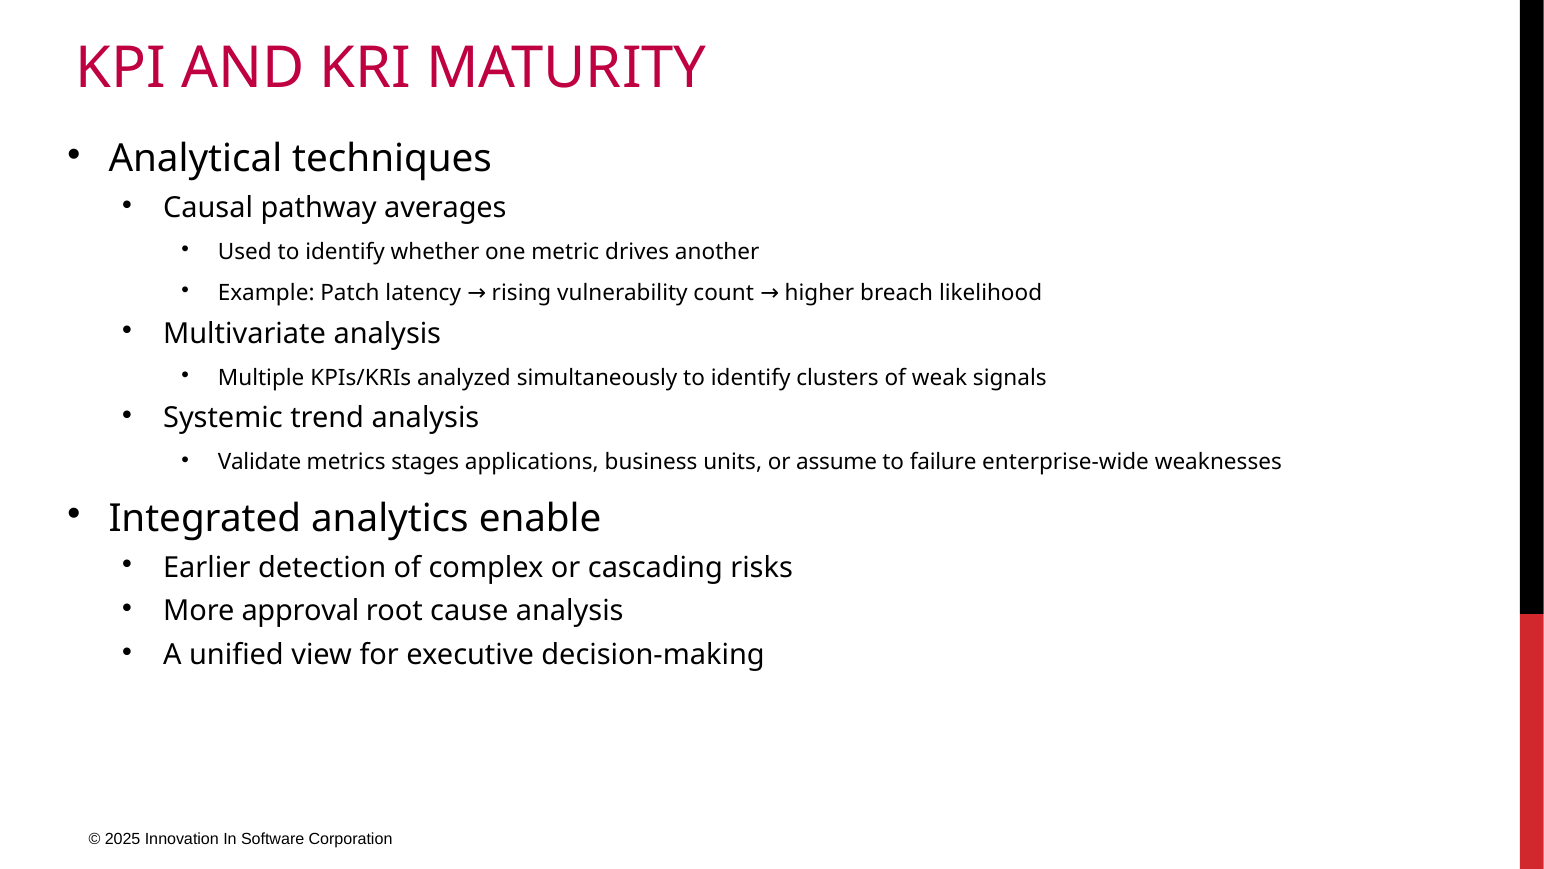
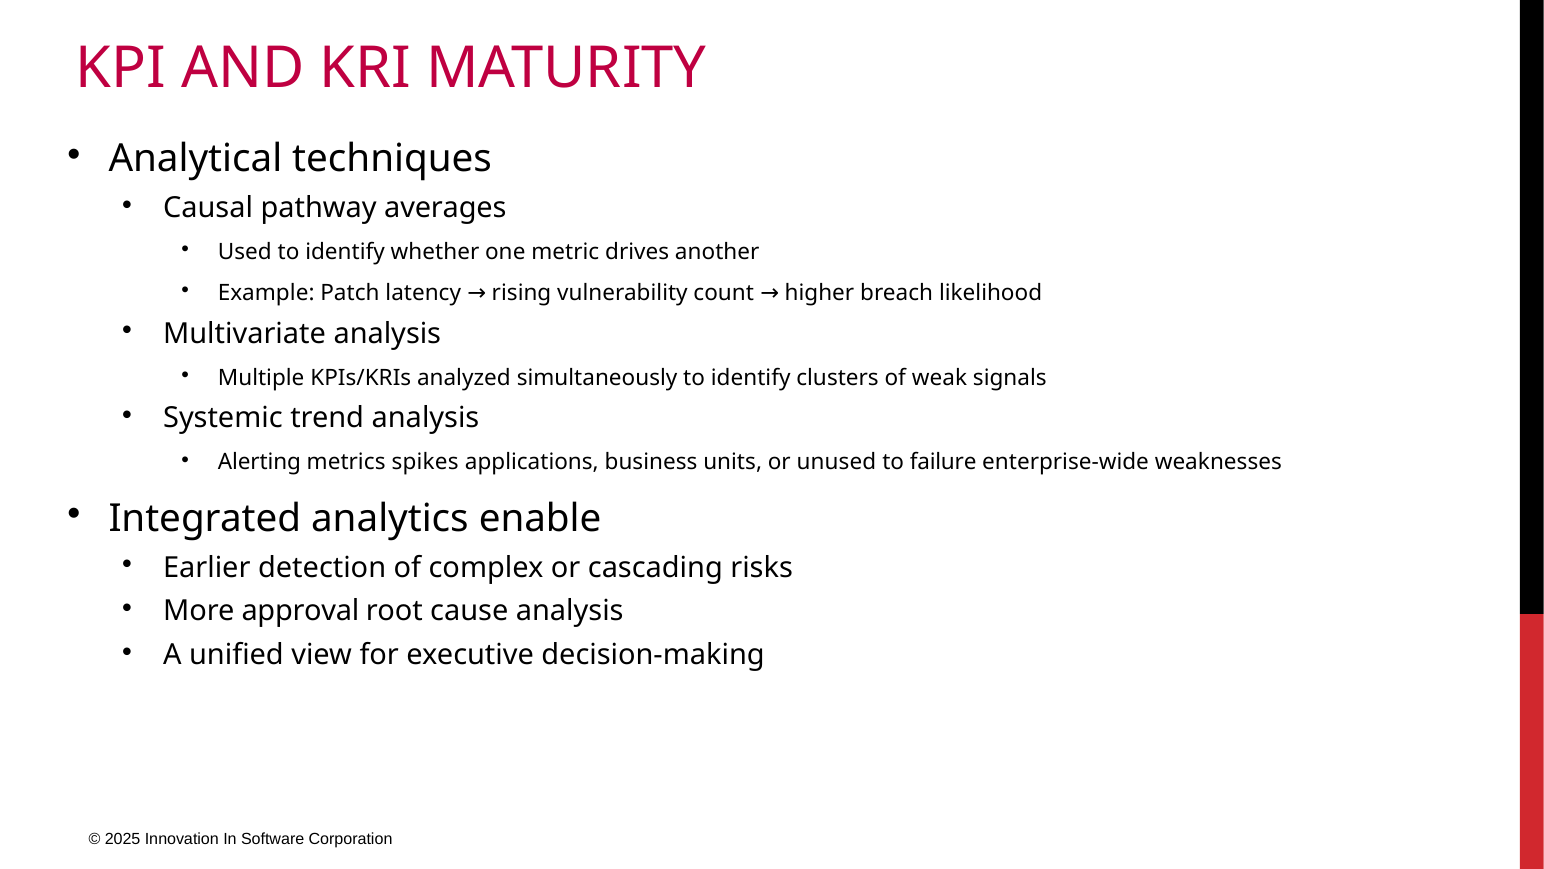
Validate: Validate -> Alerting
stages: stages -> spikes
assume: assume -> unused
